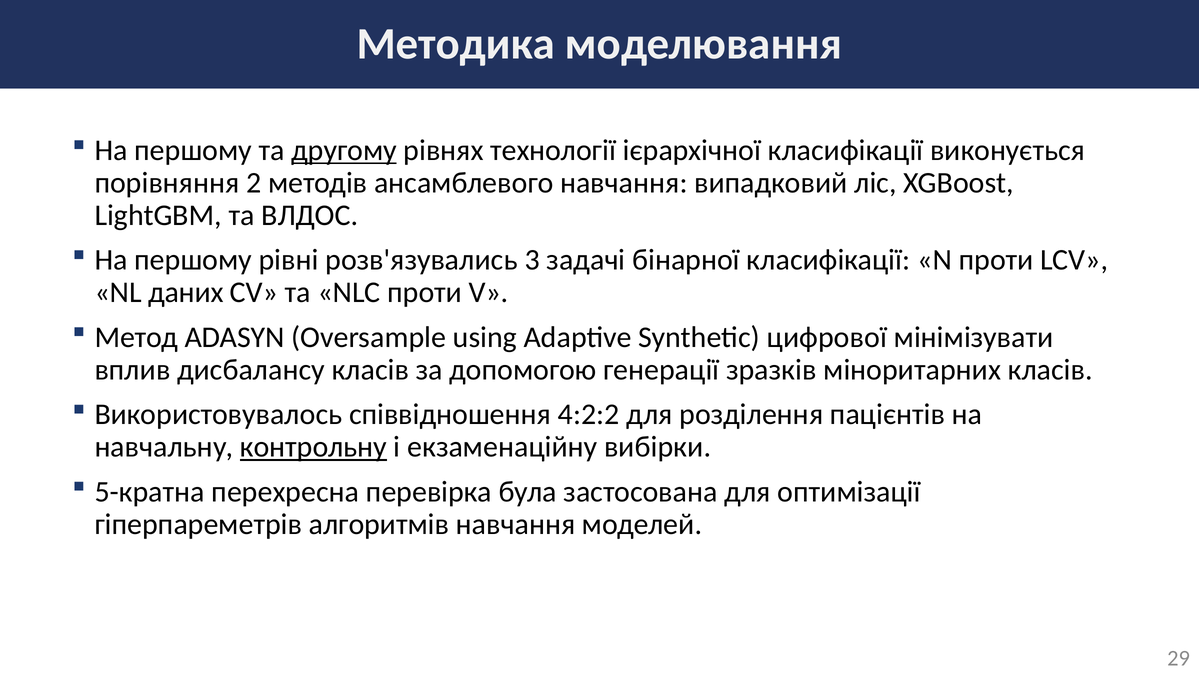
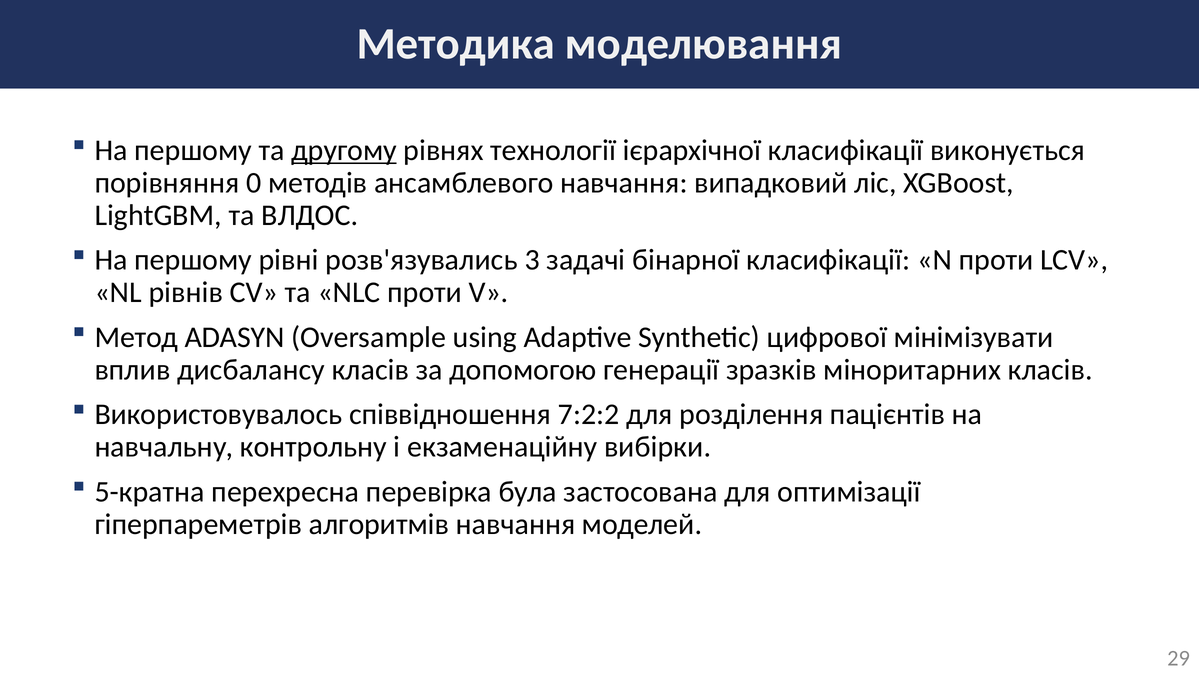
2: 2 -> 0
даних: даних -> рівнів
4:2:2: 4:2:2 -> 7:2:2
контрольну underline: present -> none
